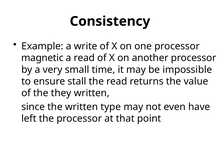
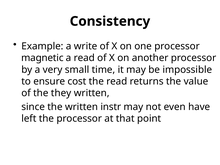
stall: stall -> cost
type: type -> instr
